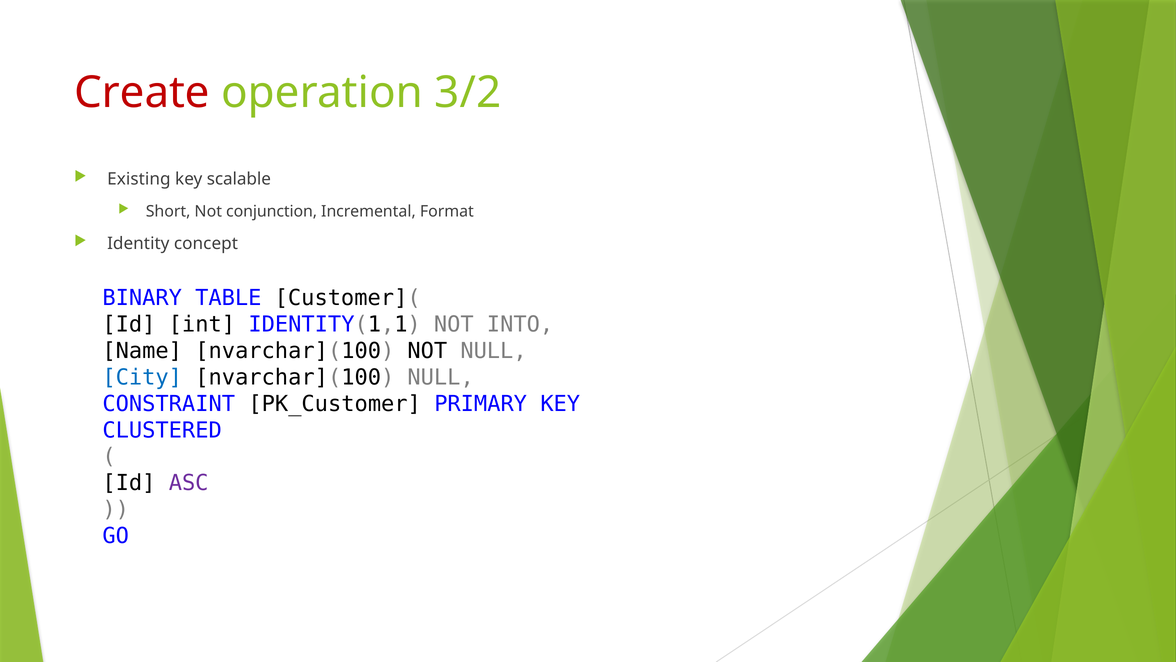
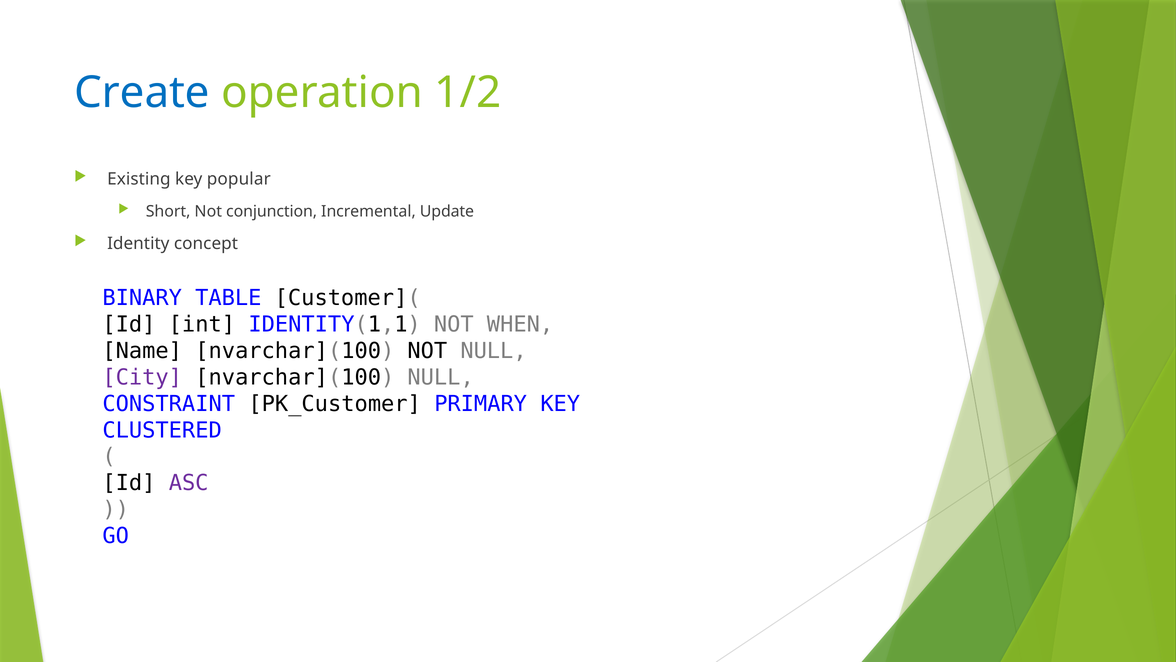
Create colour: red -> blue
3/2: 3/2 -> 1/2
scalable: scalable -> popular
Format: Format -> Update
INTO: INTO -> WHEN
City colour: blue -> purple
